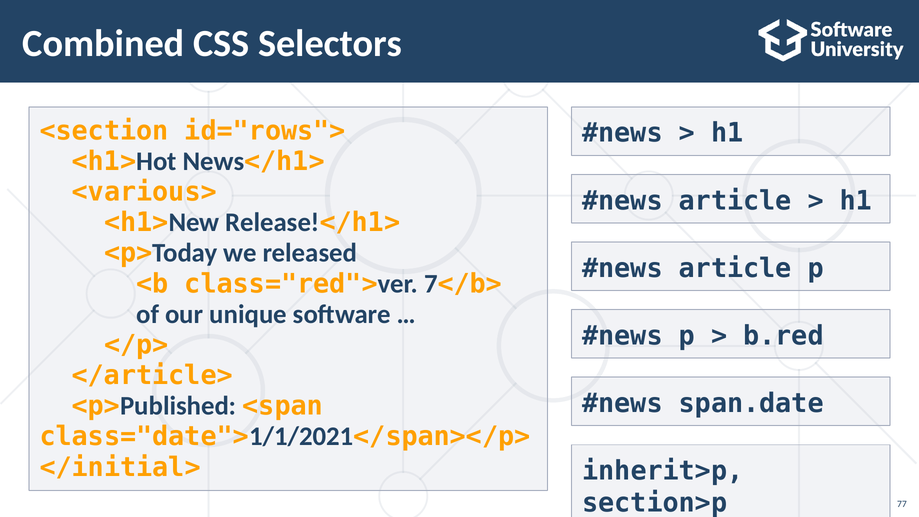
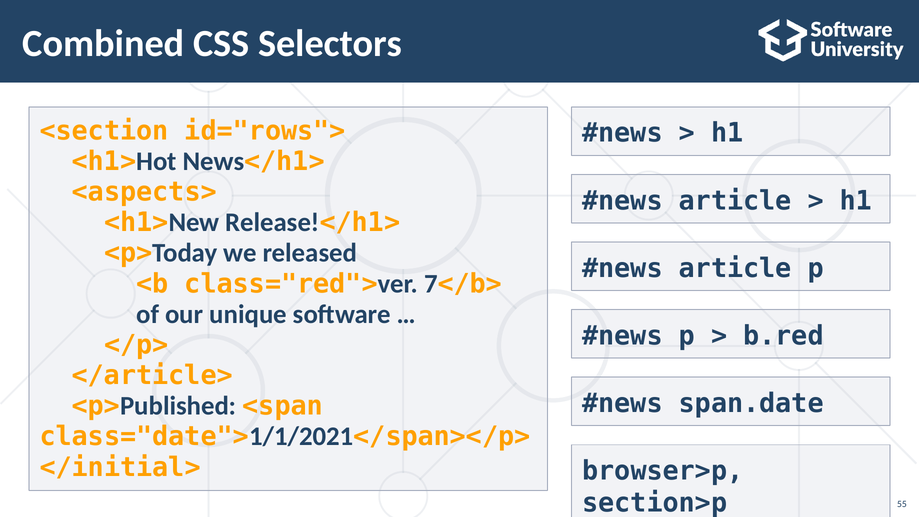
<various>: <various> -> <aspects>
inherit>p: inherit>p -> browser>p
77: 77 -> 55
